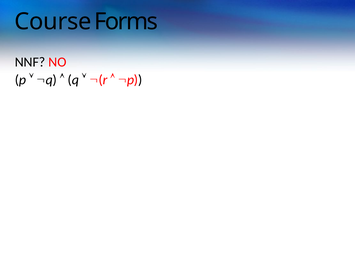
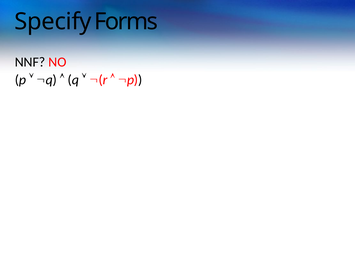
Course: Course -> Specify
